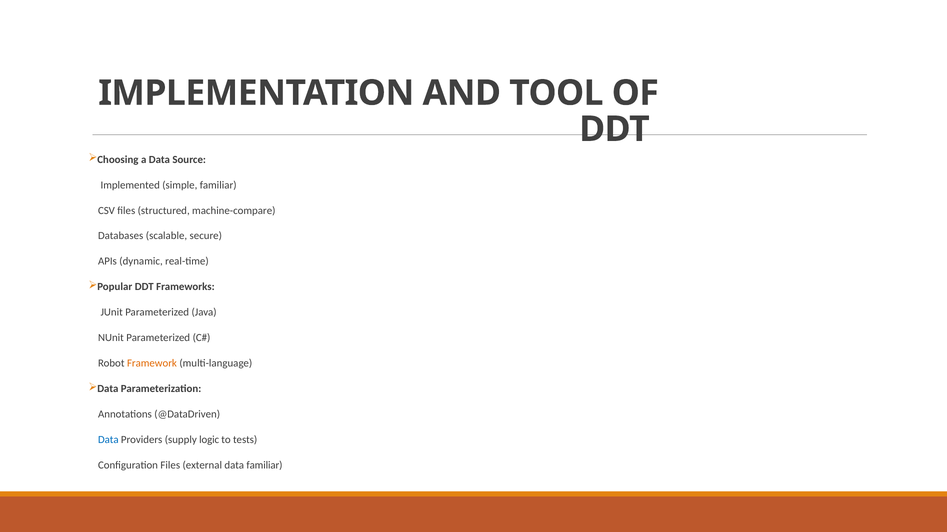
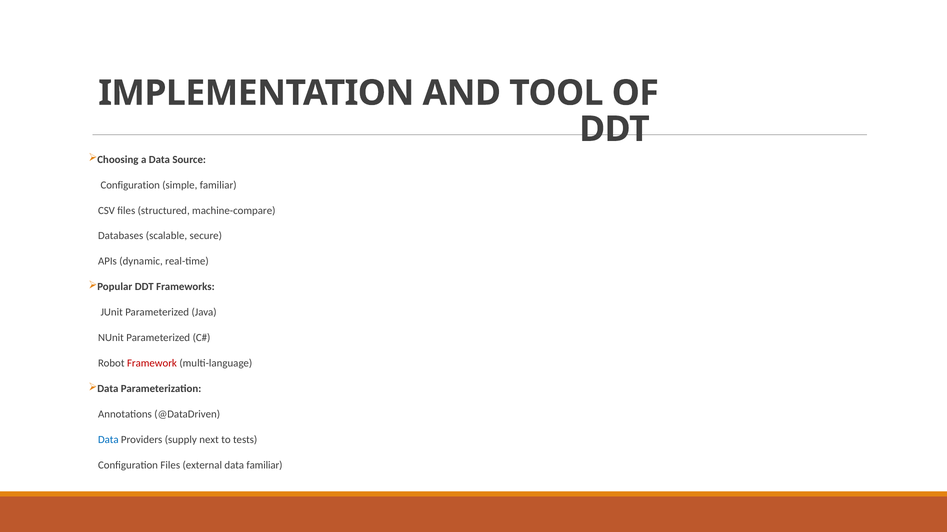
Implemented at (130, 185): Implemented -> Configuration
Framework colour: orange -> red
logic: logic -> next
